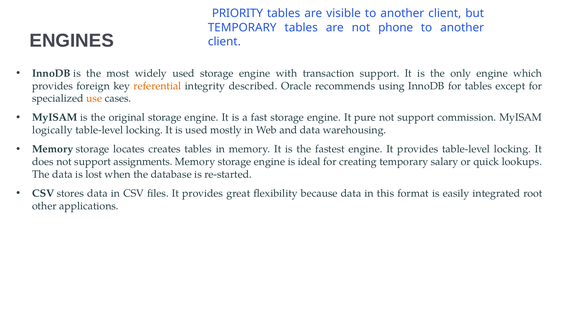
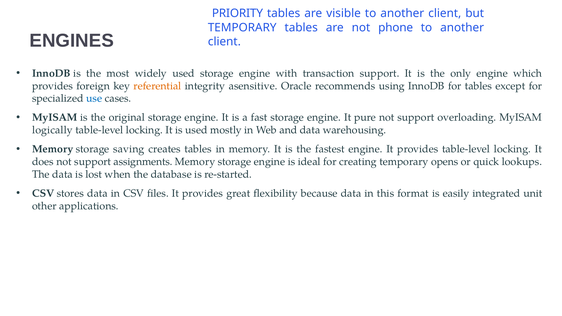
described: described -> asensitive
use colour: orange -> blue
commission: commission -> overloading
locates: locates -> saving
salary: salary -> opens
root: root -> unit
